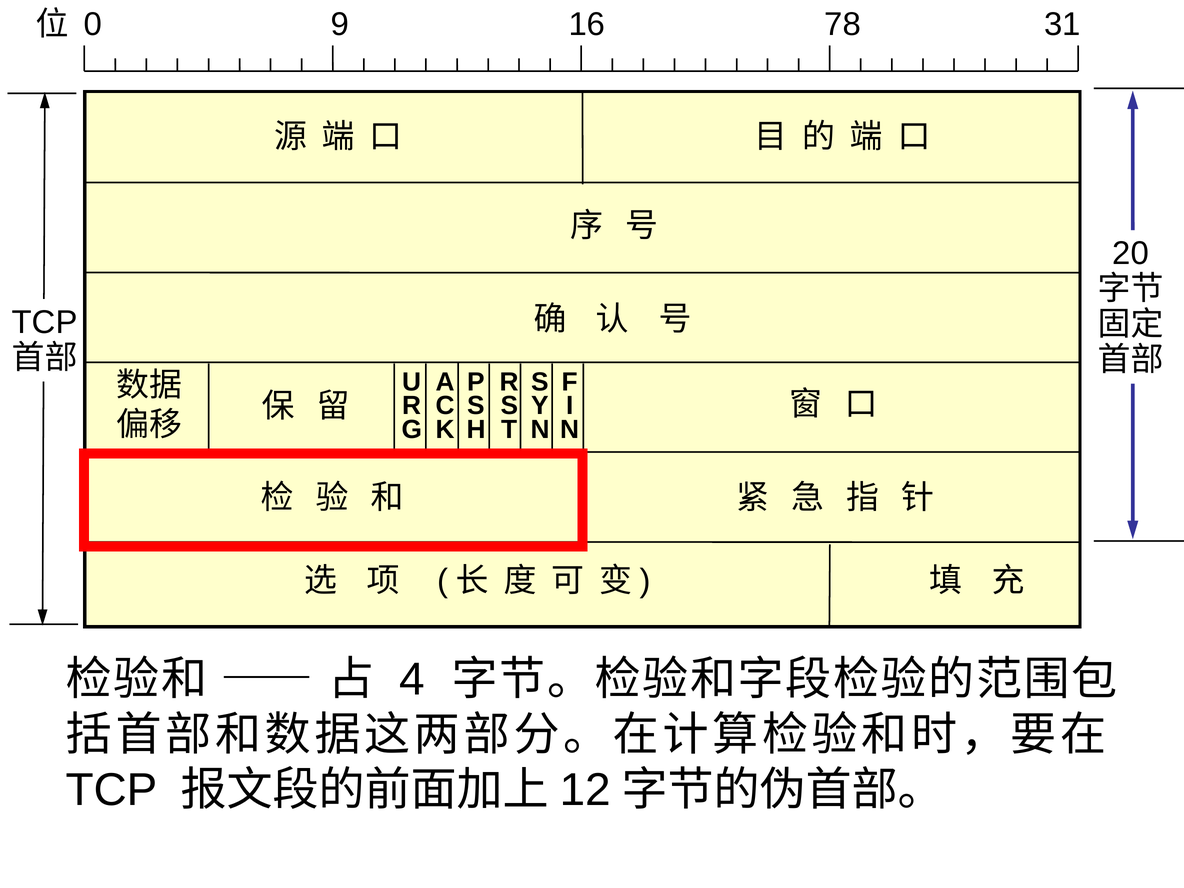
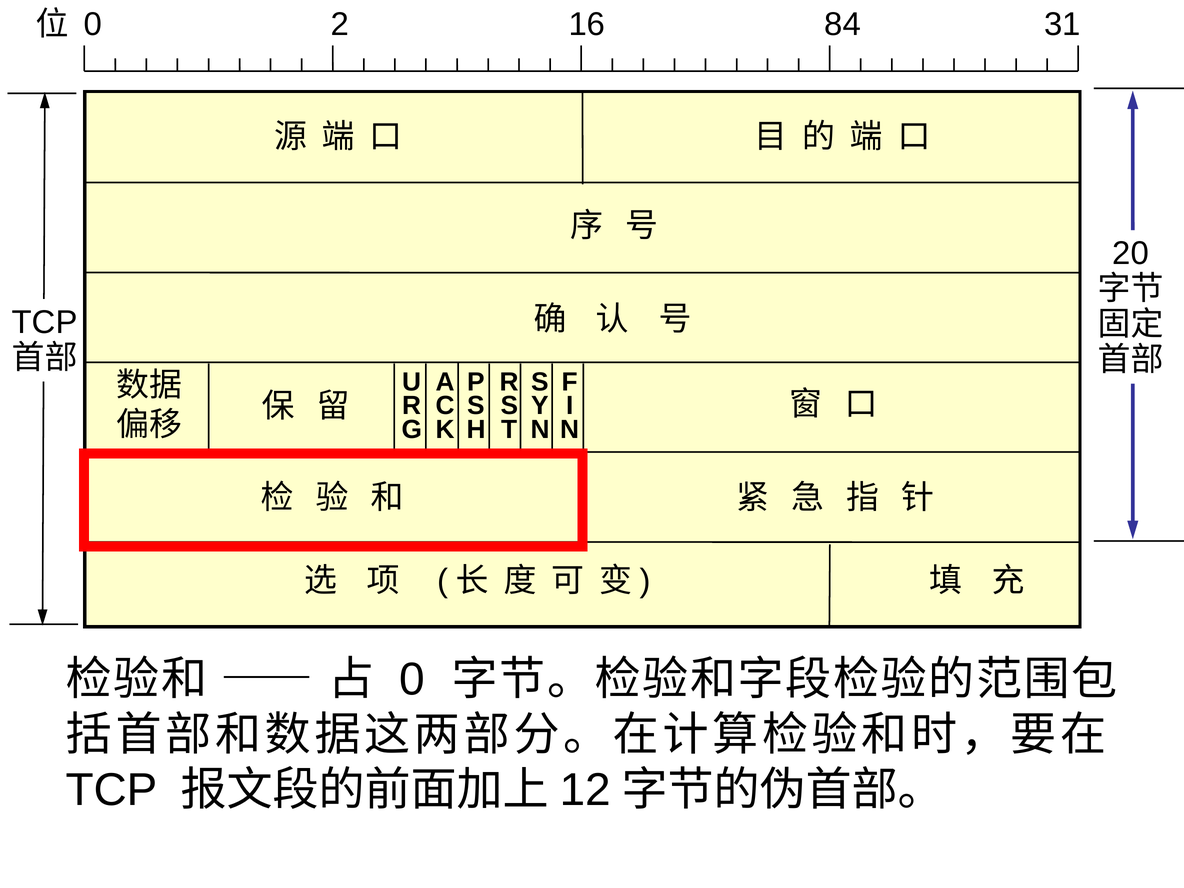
9: 9 -> 2
78: 78 -> 84
4 at (412, 680): 4 -> 0
